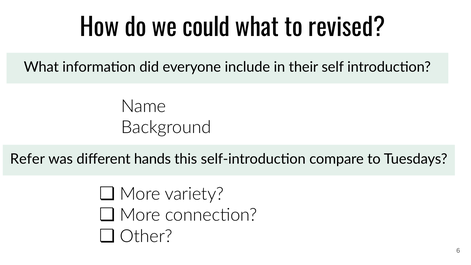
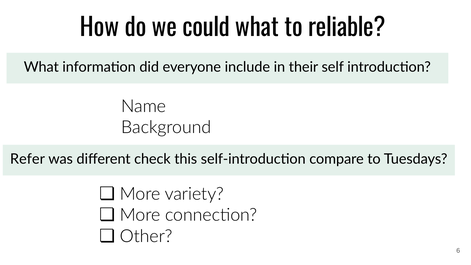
revised: revised -> reliable
hands: hands -> check
